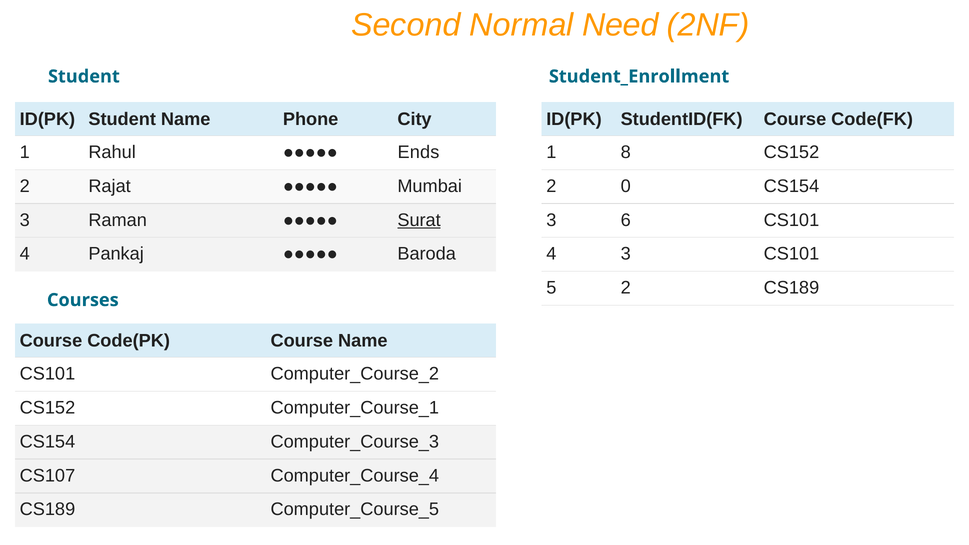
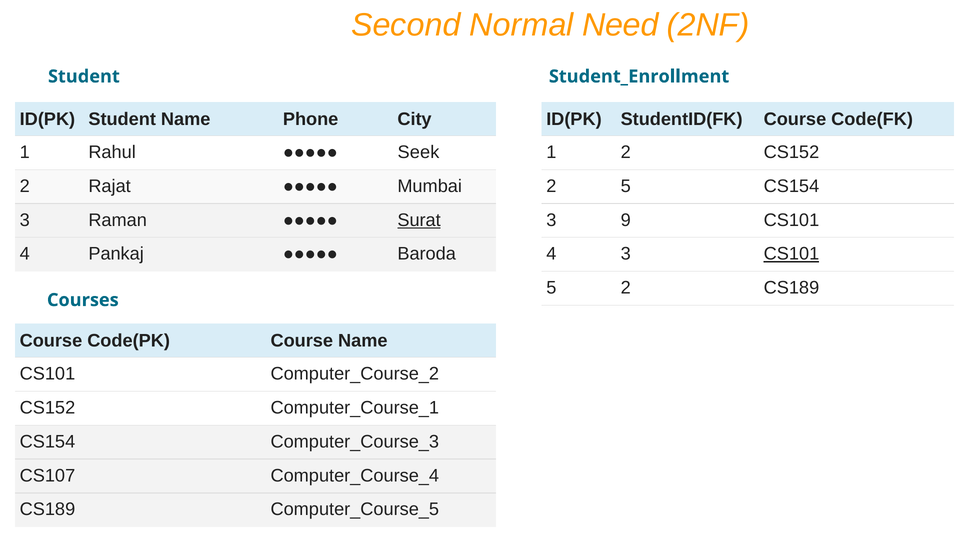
Ends: Ends -> Seek
1 8: 8 -> 2
2 0: 0 -> 5
6: 6 -> 9
CS101 at (791, 254) underline: none -> present
